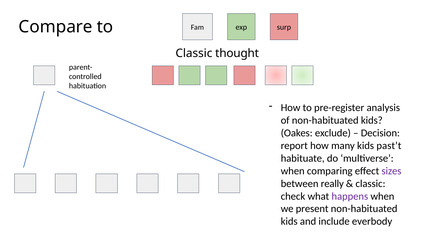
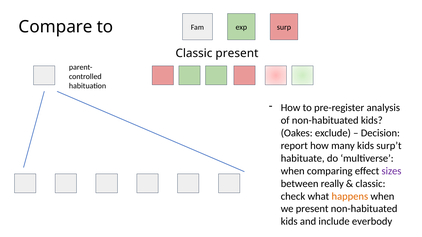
Classic thought: thought -> present
past’t: past’t -> surp’t
happens colour: purple -> orange
